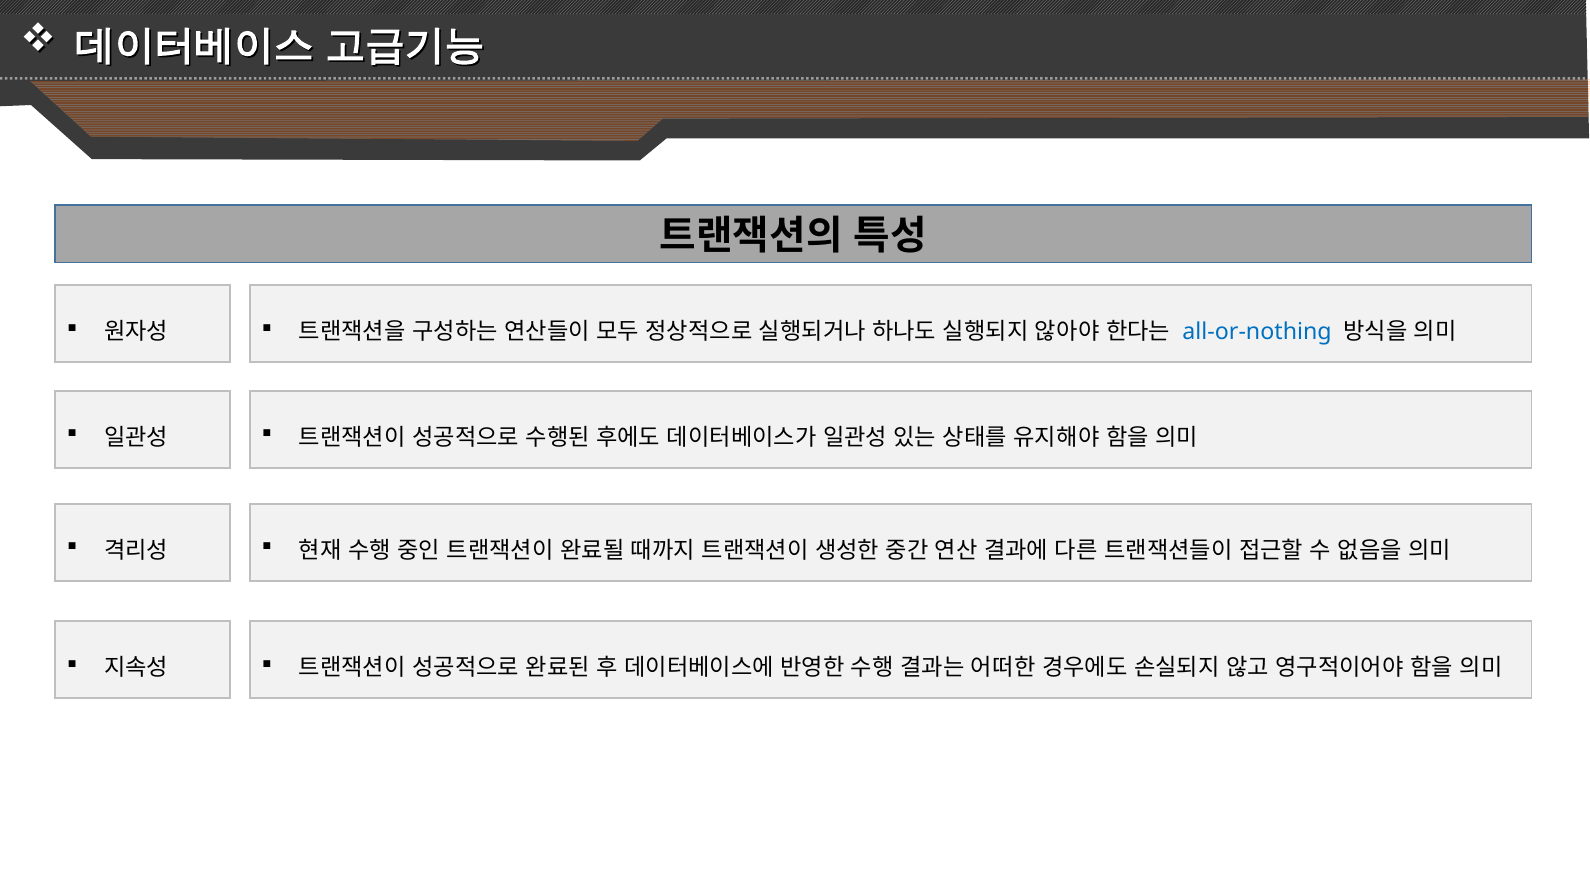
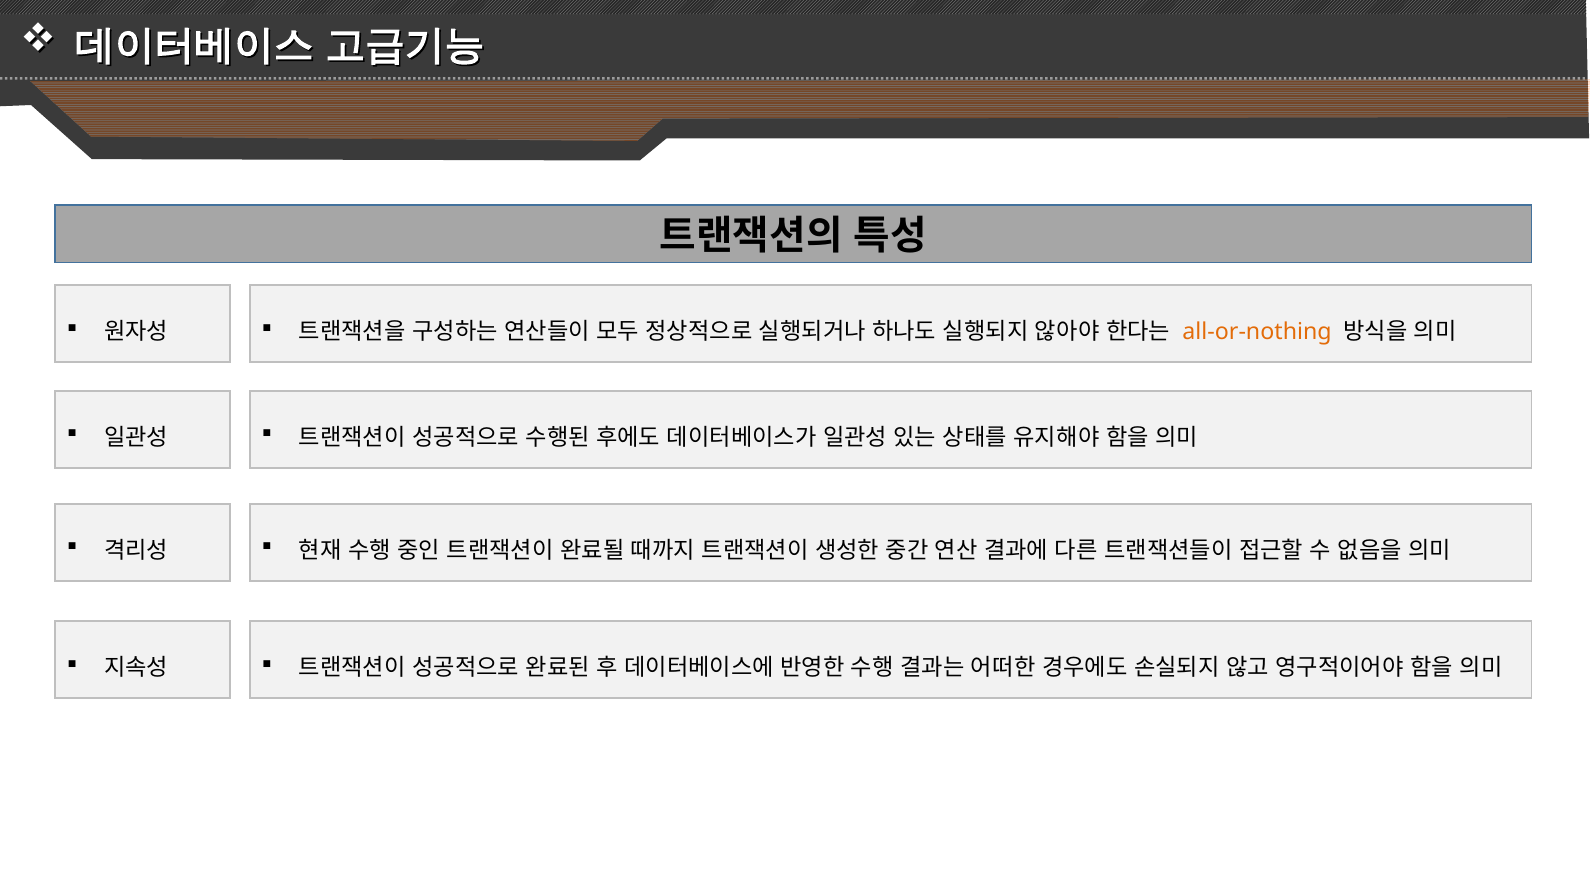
all-or-nothing colour: blue -> orange
